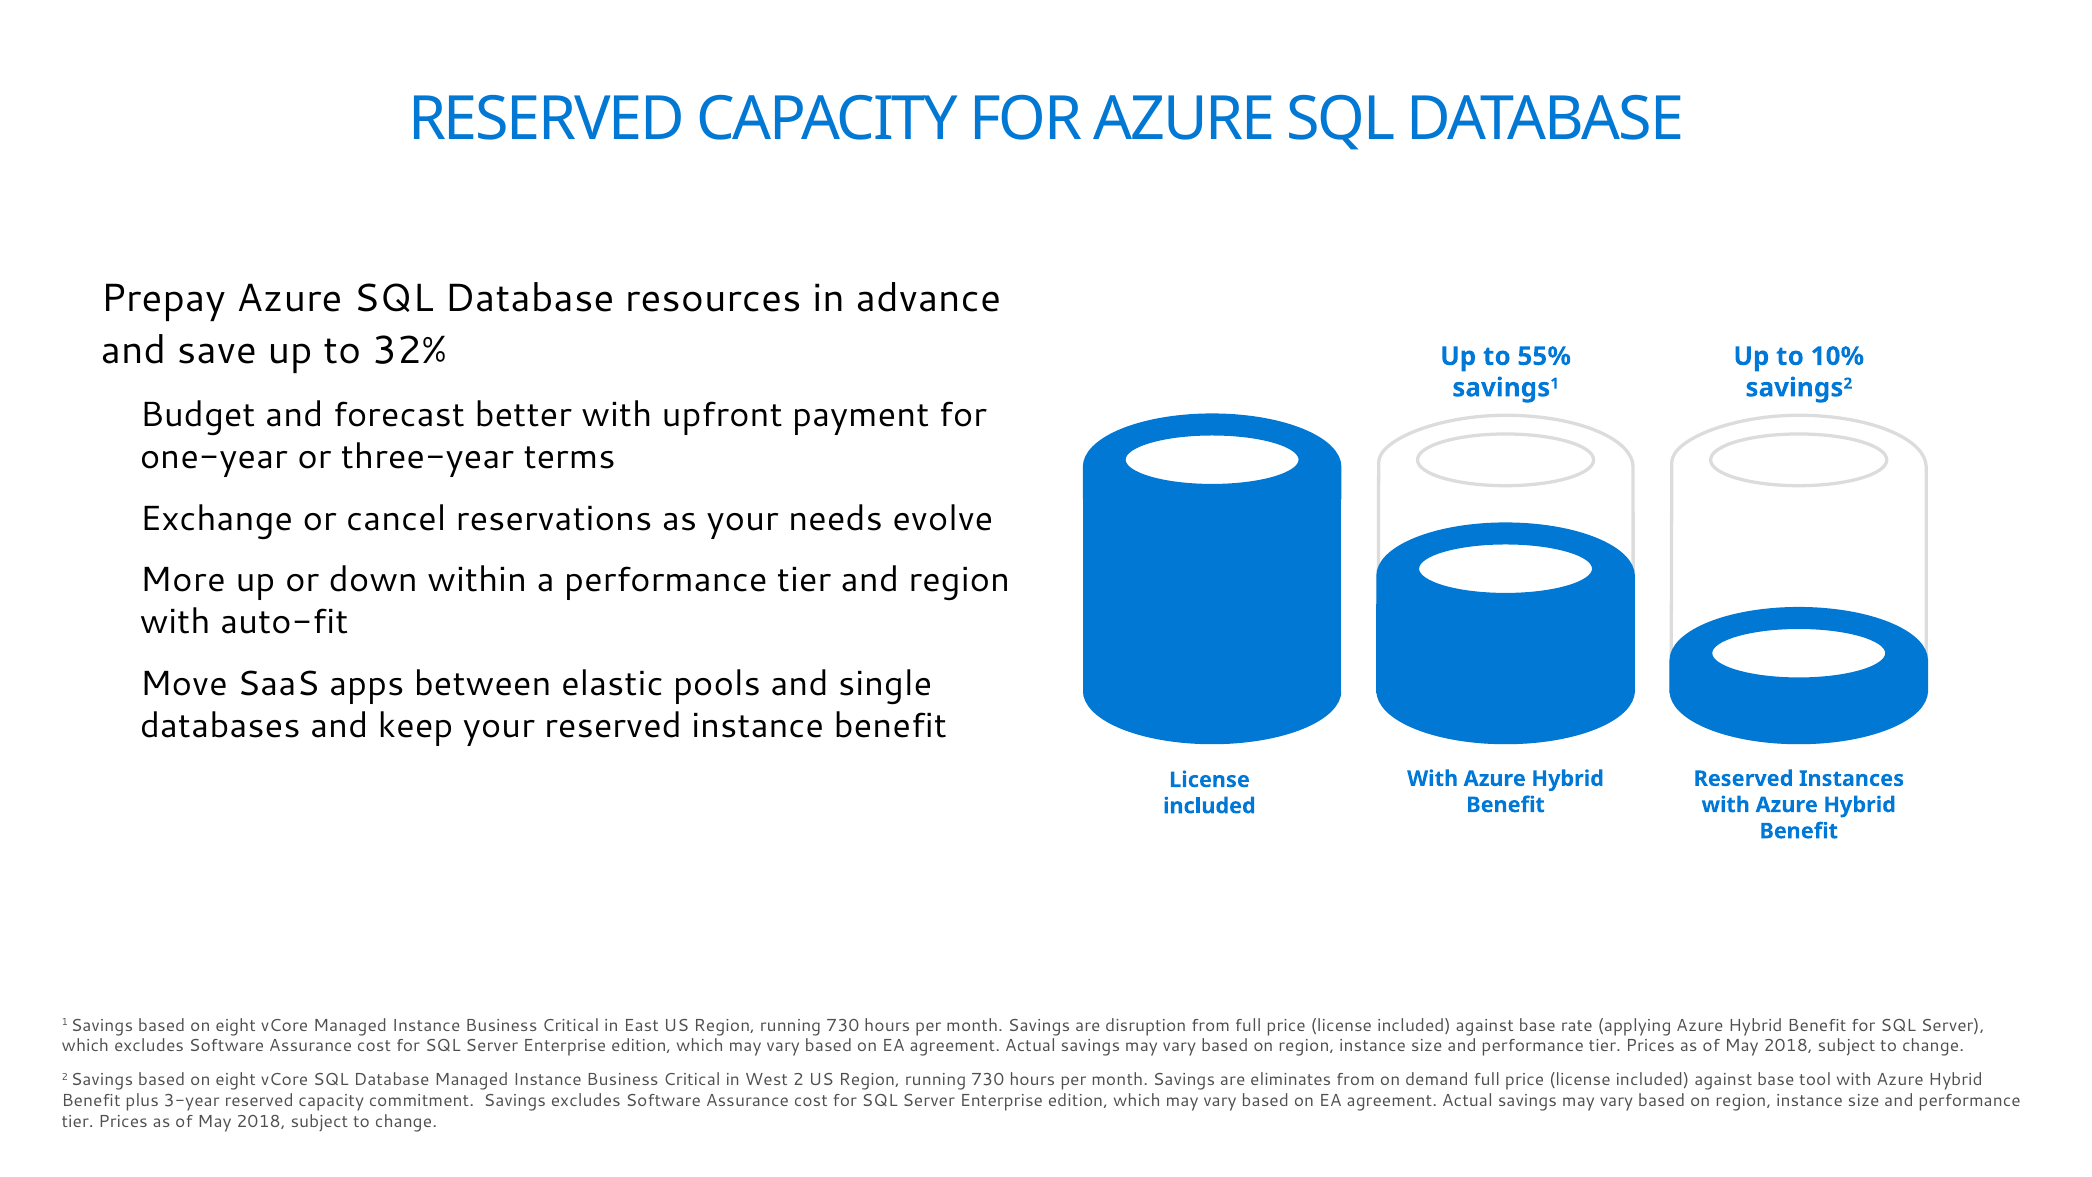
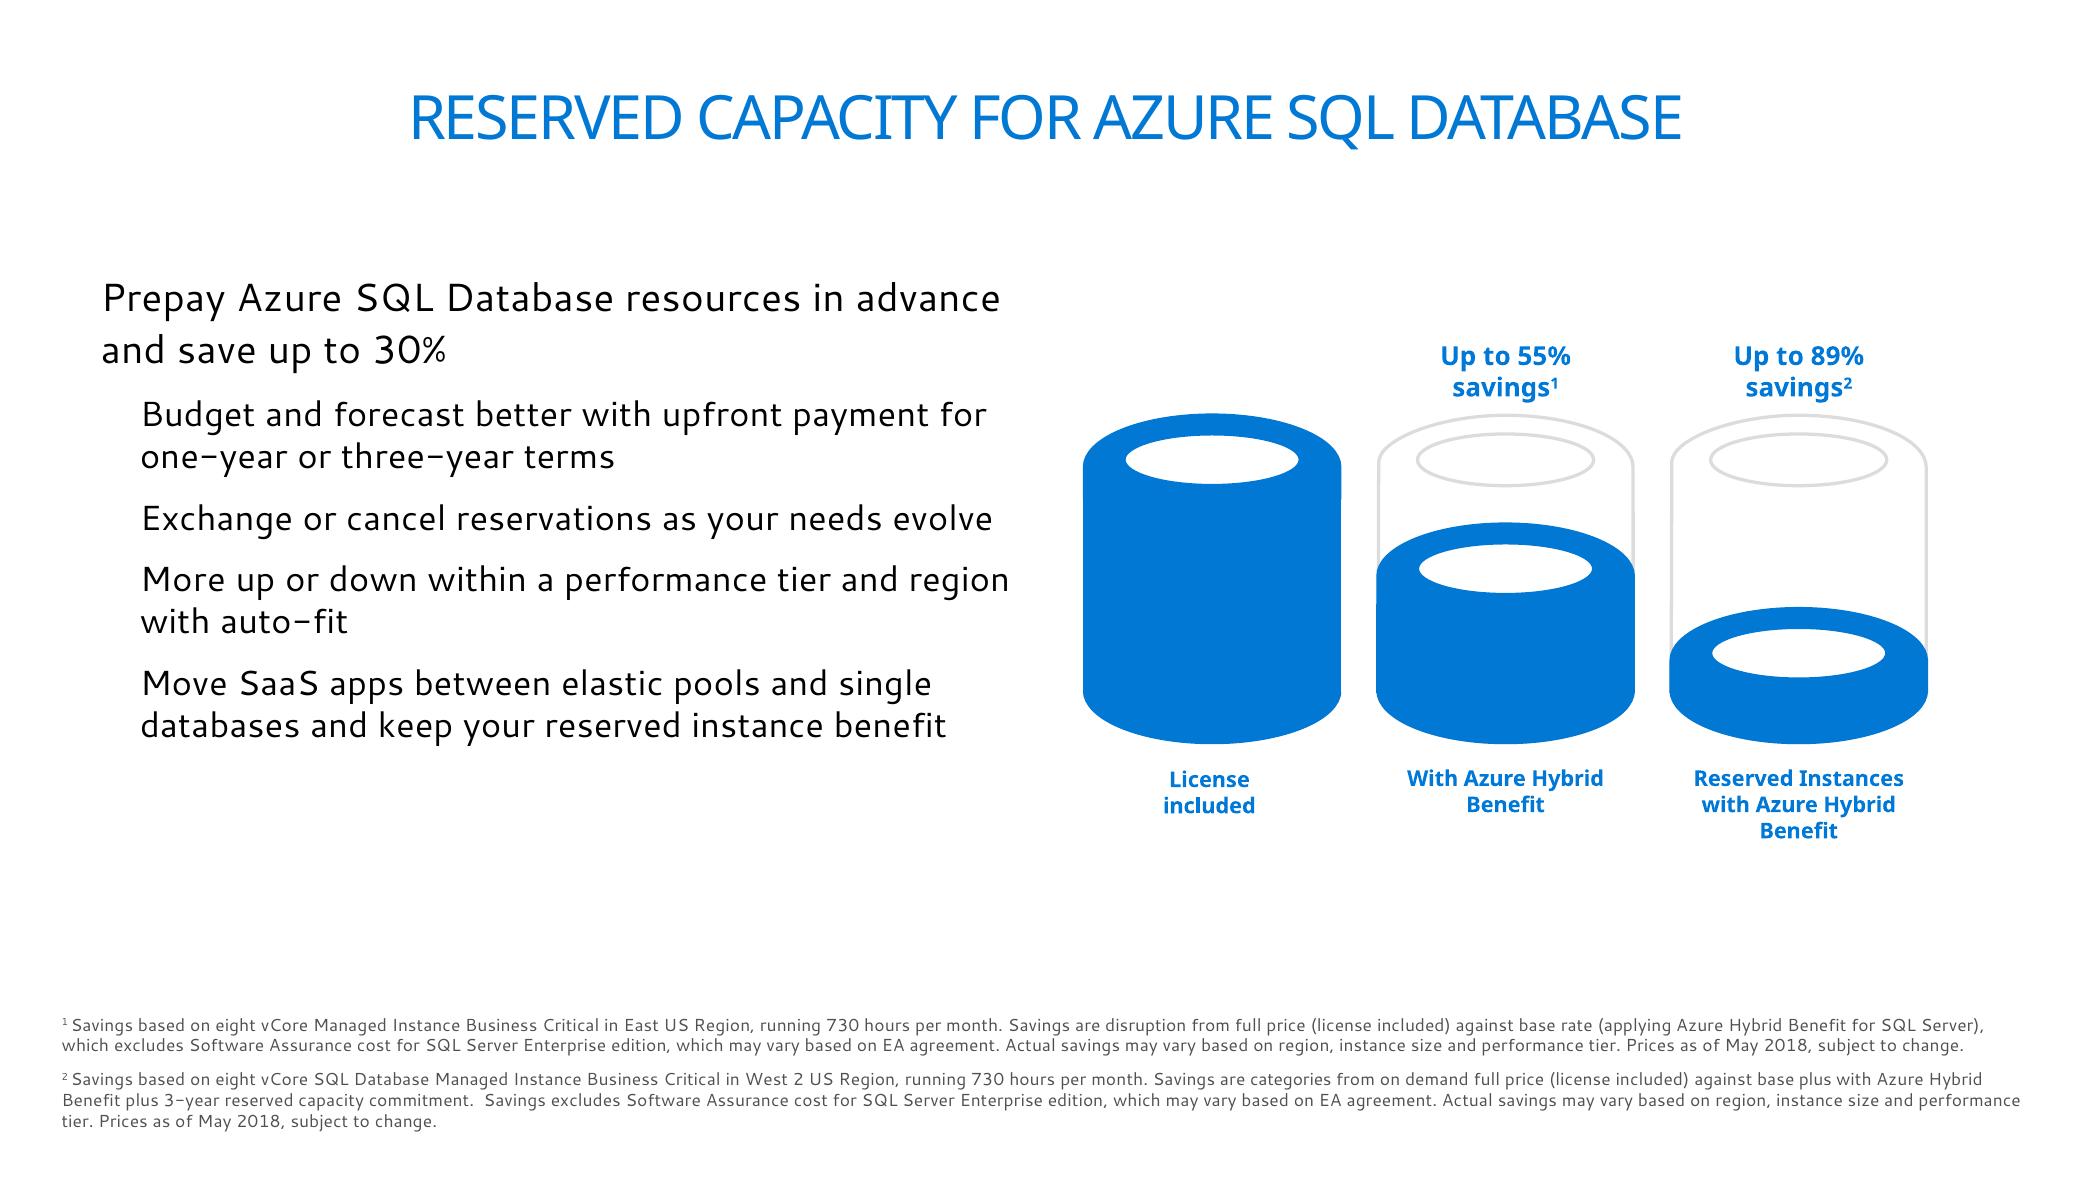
32%: 32% -> 30%
10%: 10% -> 89%
eliminates: eliminates -> categories
base tool: tool -> plus
